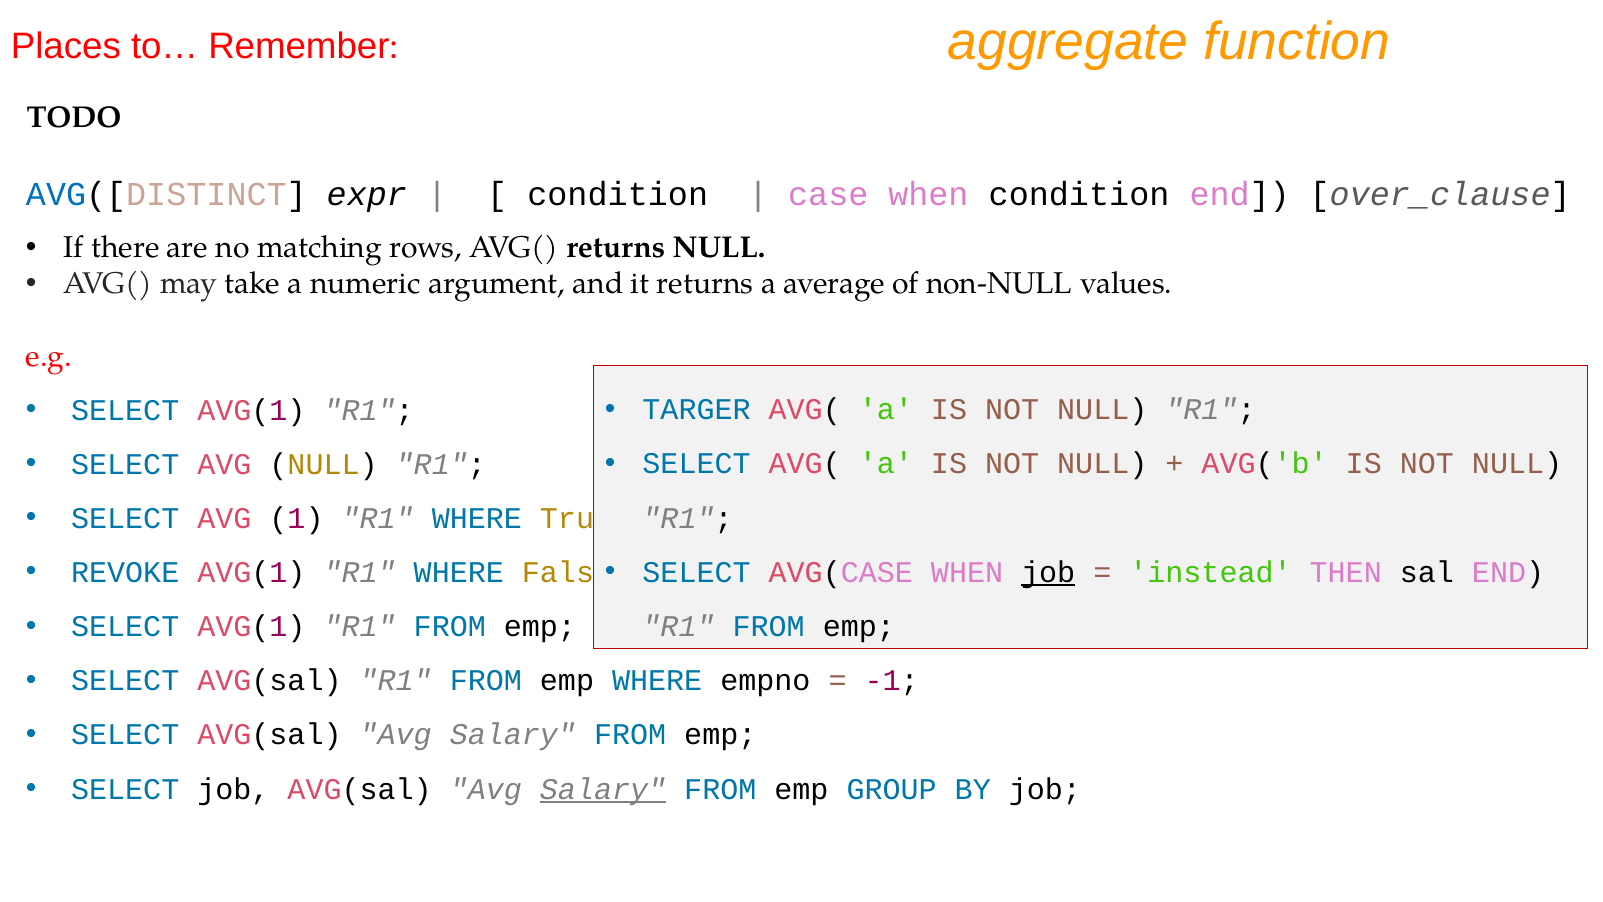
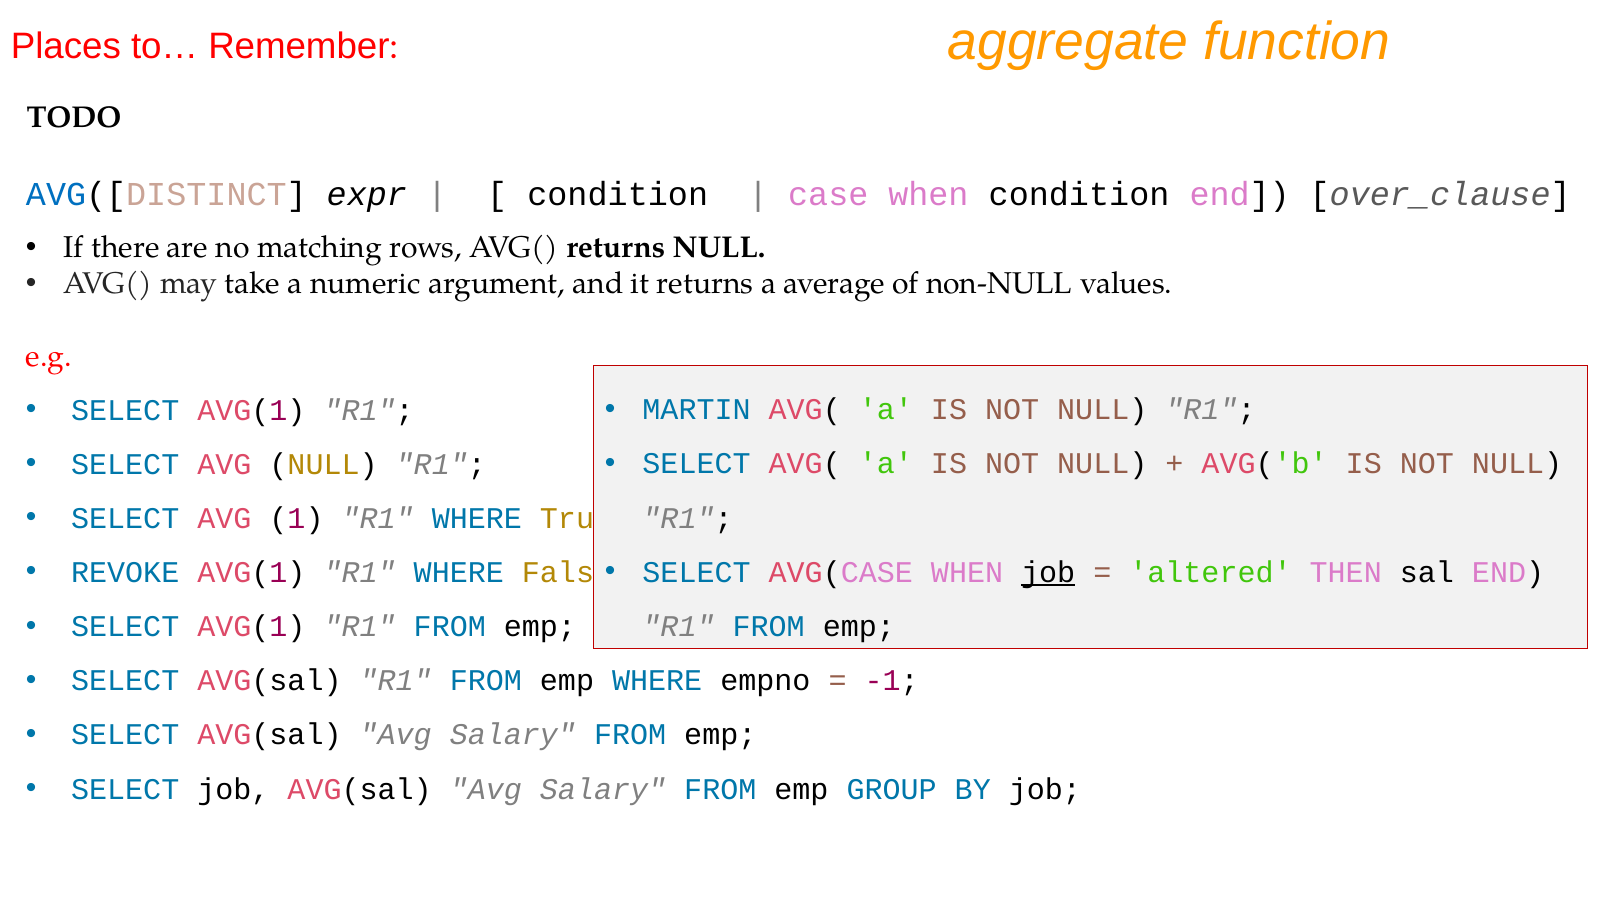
TARGER: TARGER -> MARTIN
instead: instead -> altered
Salary at (603, 789) underline: present -> none
